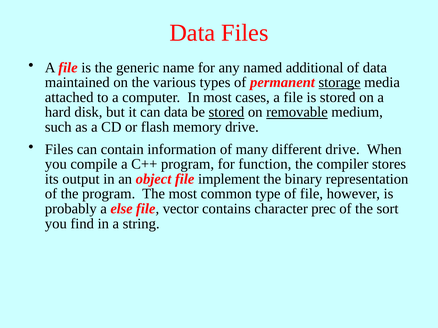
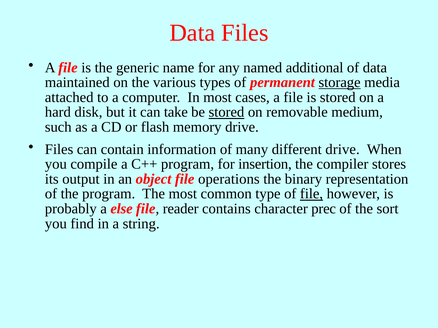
can data: data -> take
removable underline: present -> none
function: function -> insertion
implement: implement -> operations
file at (312, 194) underline: none -> present
vector: vector -> reader
